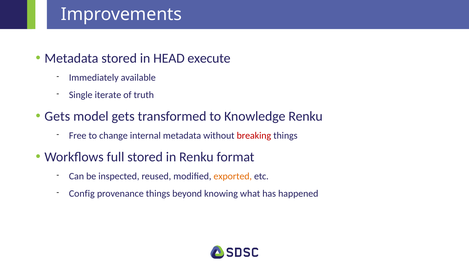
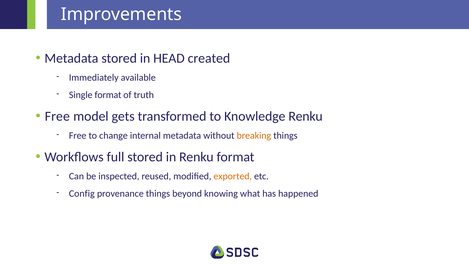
execute: execute -> created
Single iterate: iterate -> format
Gets at (57, 116): Gets -> Free
breaking colour: red -> orange
